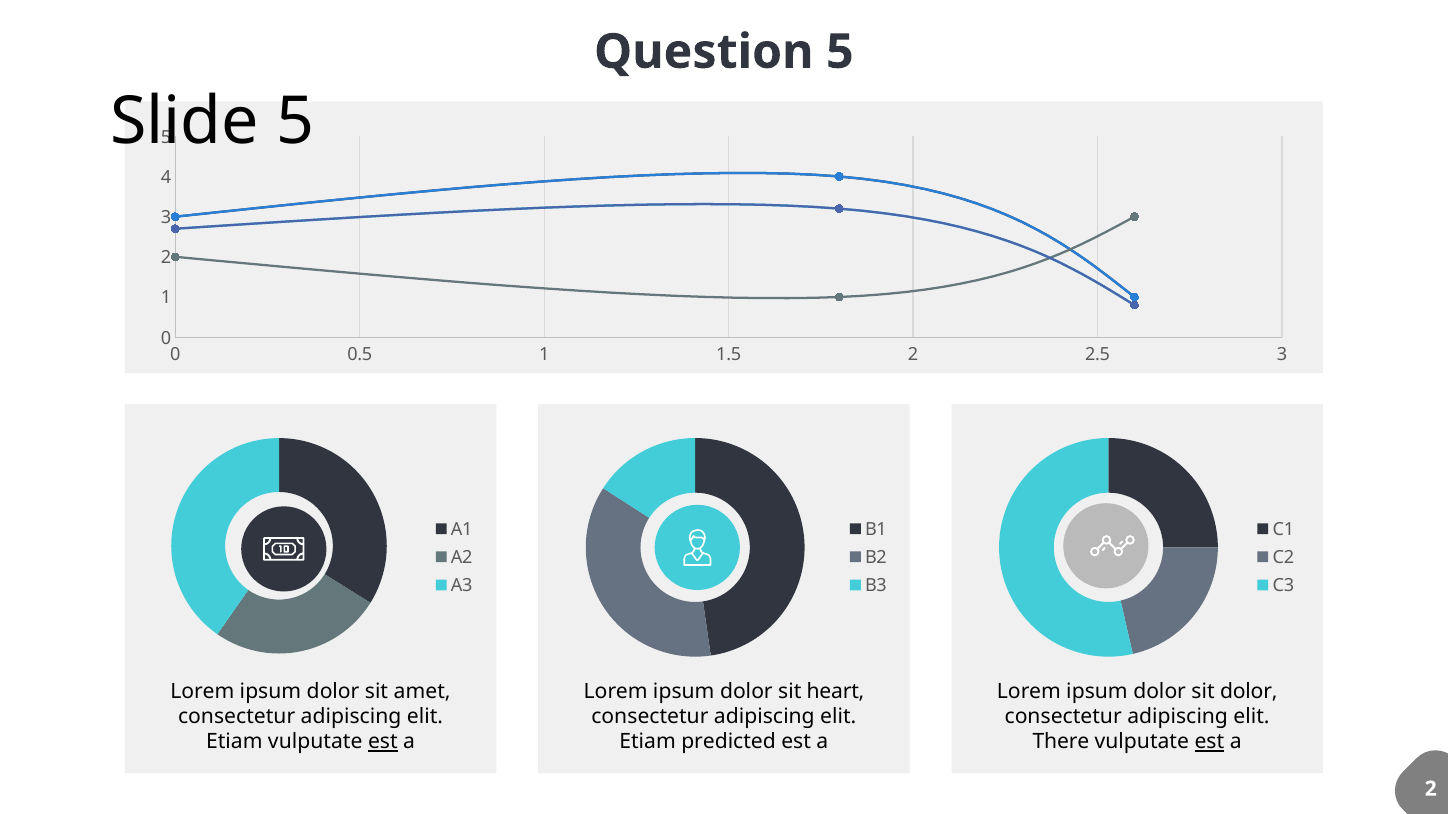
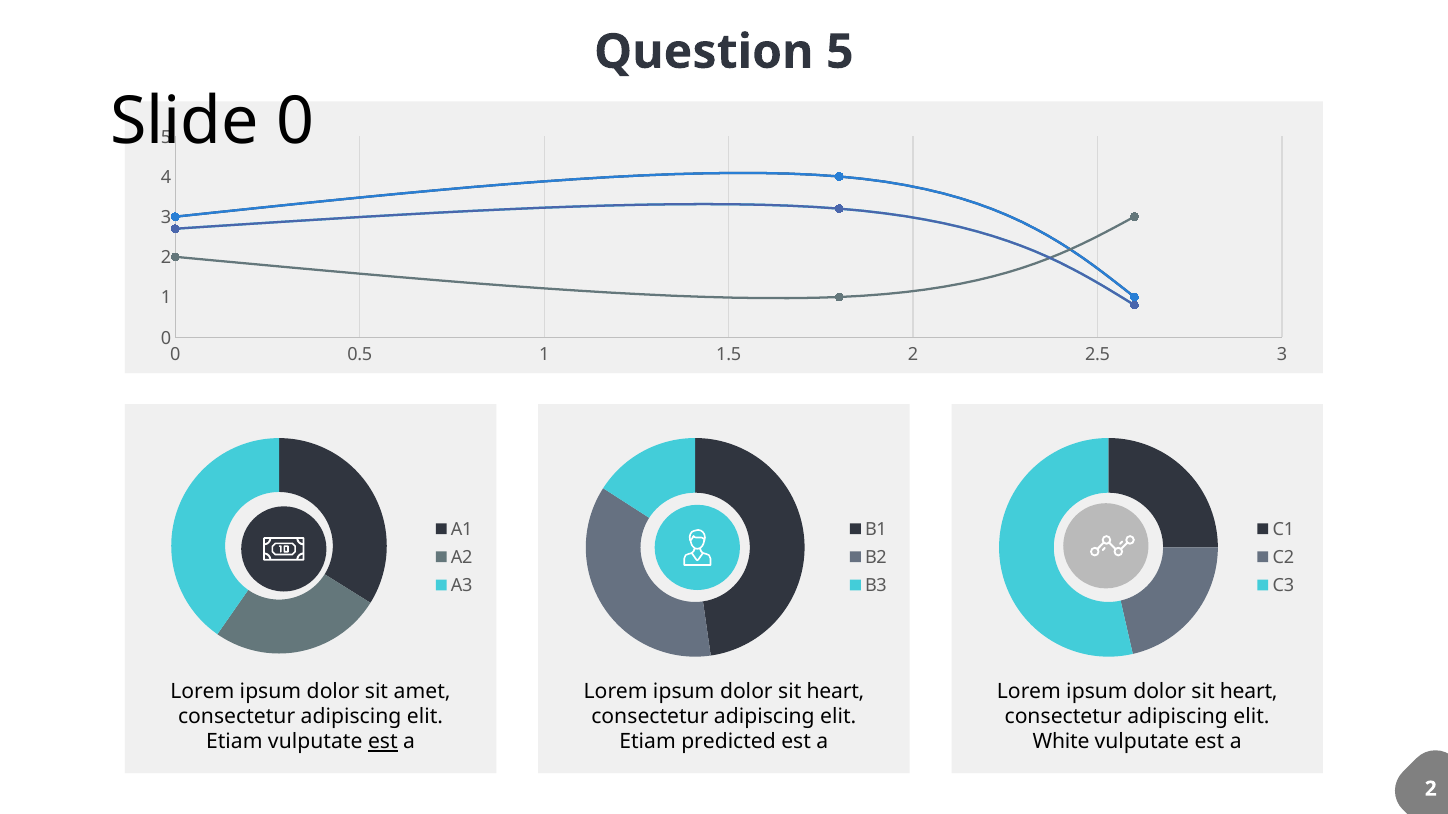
5 at (295, 122): 5 -> 0
dolor at (1249, 692): dolor -> heart
There: There -> White
est at (1209, 742) underline: present -> none
